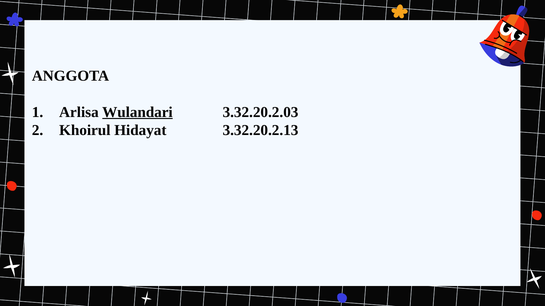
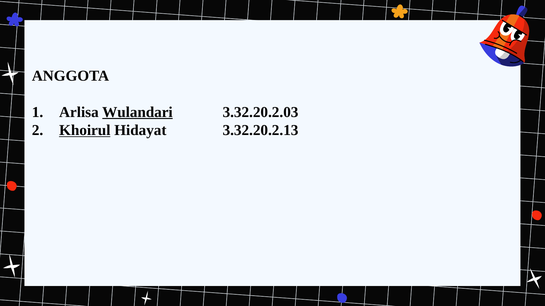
Khoirul underline: none -> present
